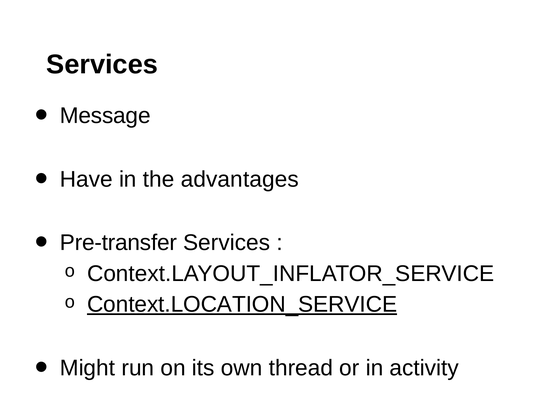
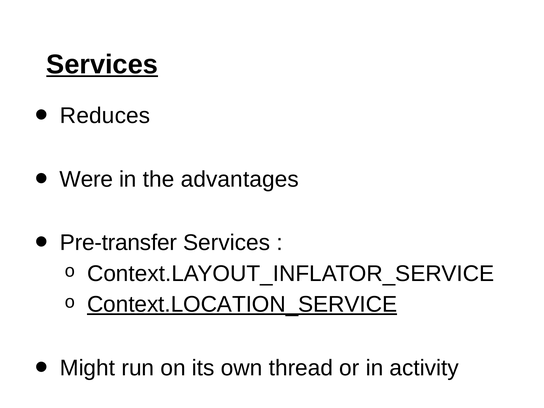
Services at (102, 64) underline: none -> present
Message: Message -> Reduces
Have: Have -> Were
